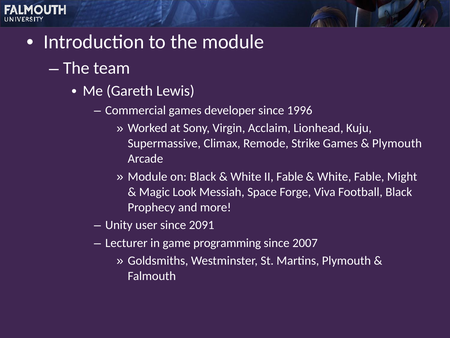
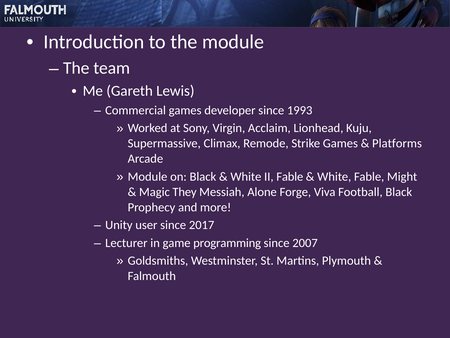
1996: 1996 -> 1993
Plymouth at (397, 143): Plymouth -> Platforms
Look: Look -> They
Space: Space -> Alone
2091: 2091 -> 2017
